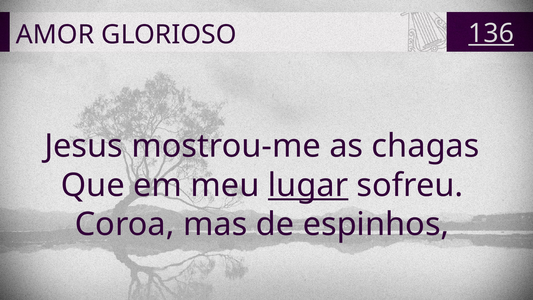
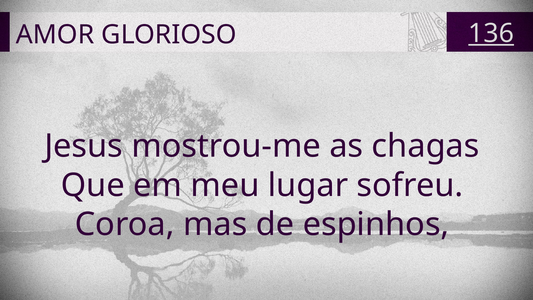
lugar underline: present -> none
